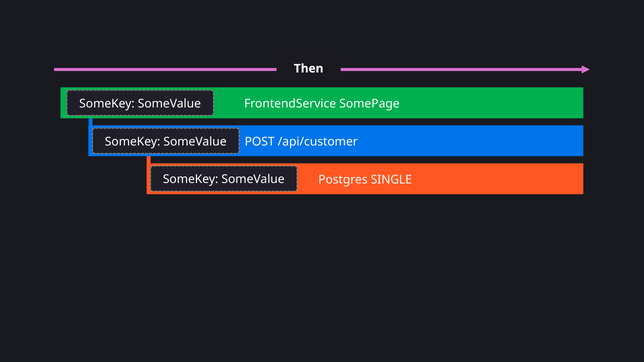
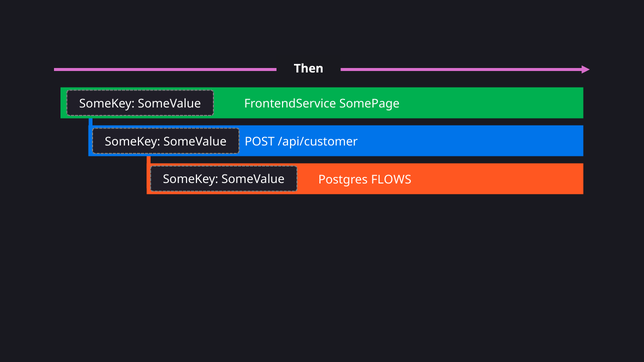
SINGLE: SINGLE -> FLOWS
